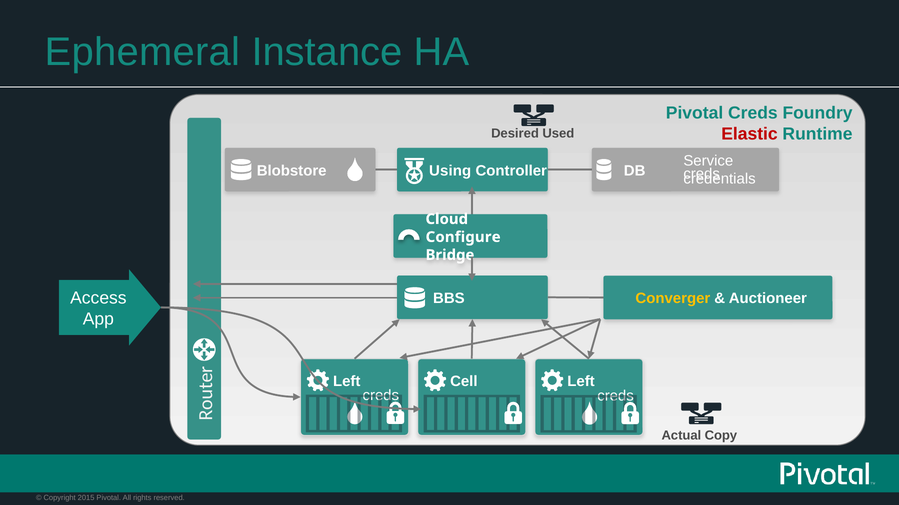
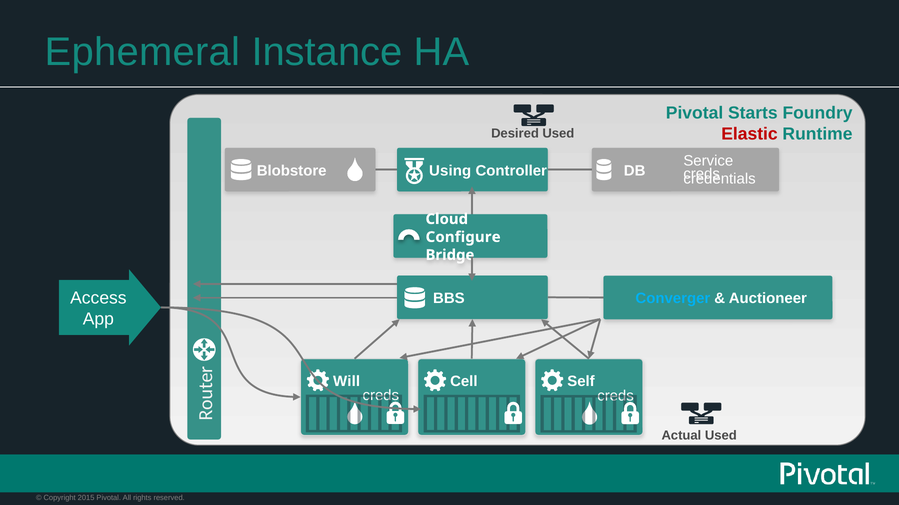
Pivotal Creds: Creds -> Starts
Converger colour: yellow -> light blue
Left at (347, 382): Left -> Will
Cell Left: Left -> Self
Actual Copy: Copy -> Used
